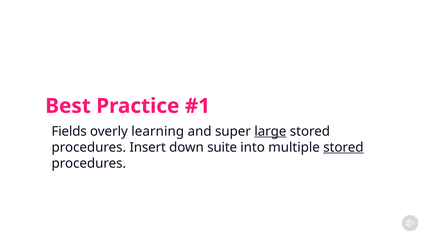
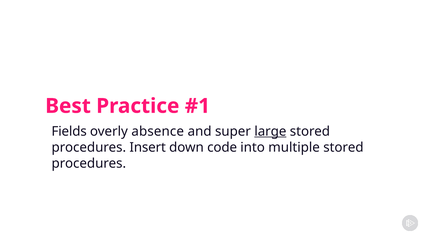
learning: learning -> absence
suite: suite -> code
stored at (343, 147) underline: present -> none
